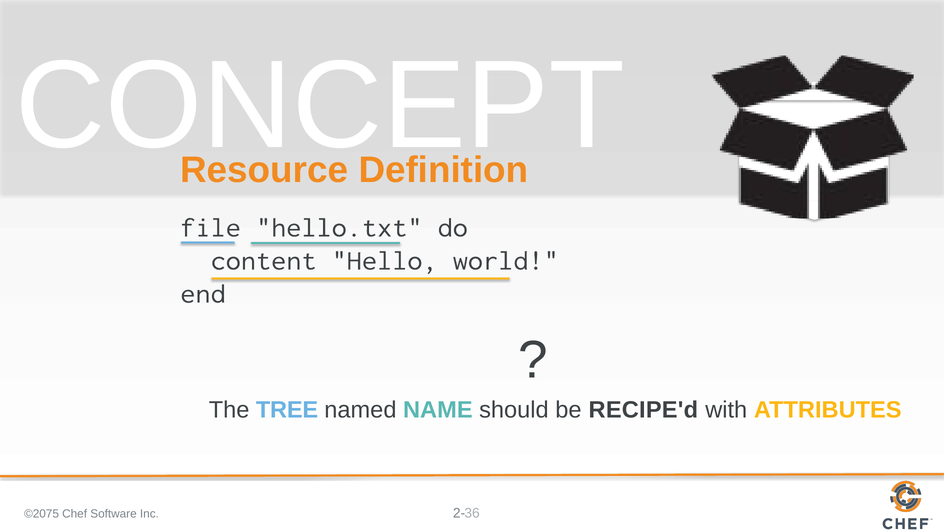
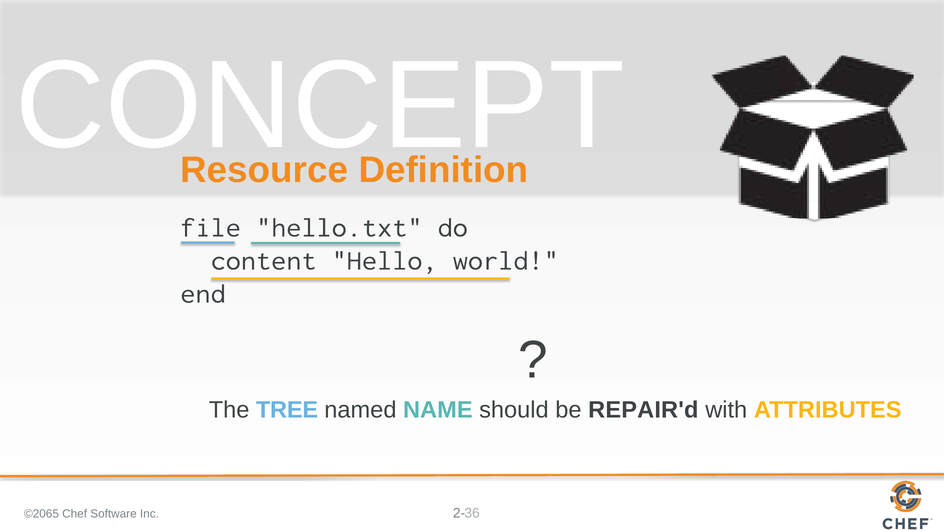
RECIPE'd: RECIPE'd -> REPAIR'd
©2075: ©2075 -> ©2065
